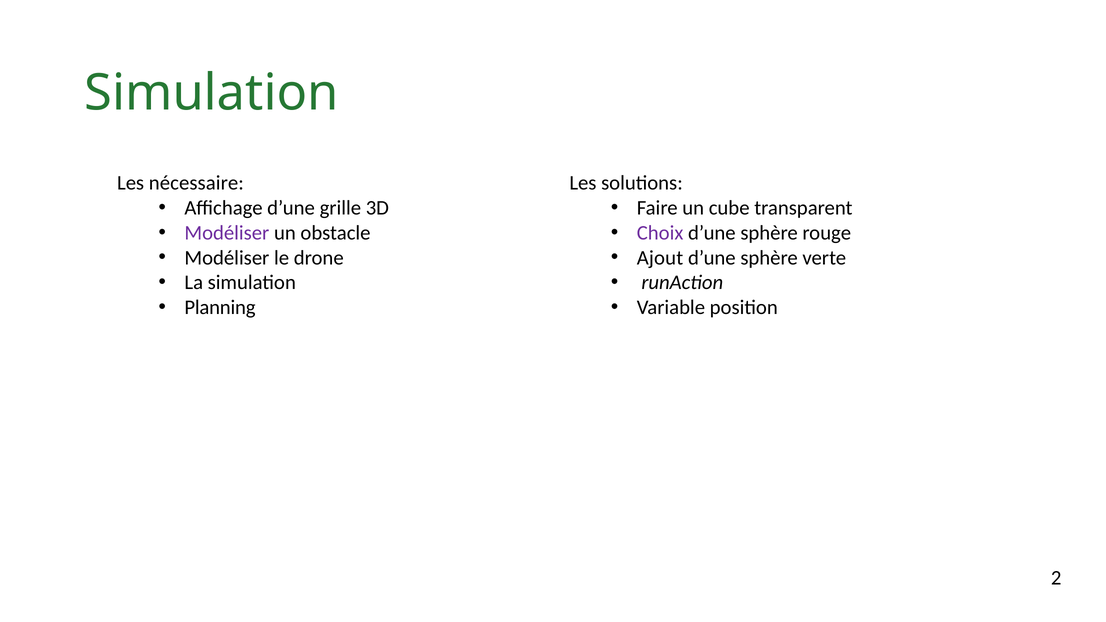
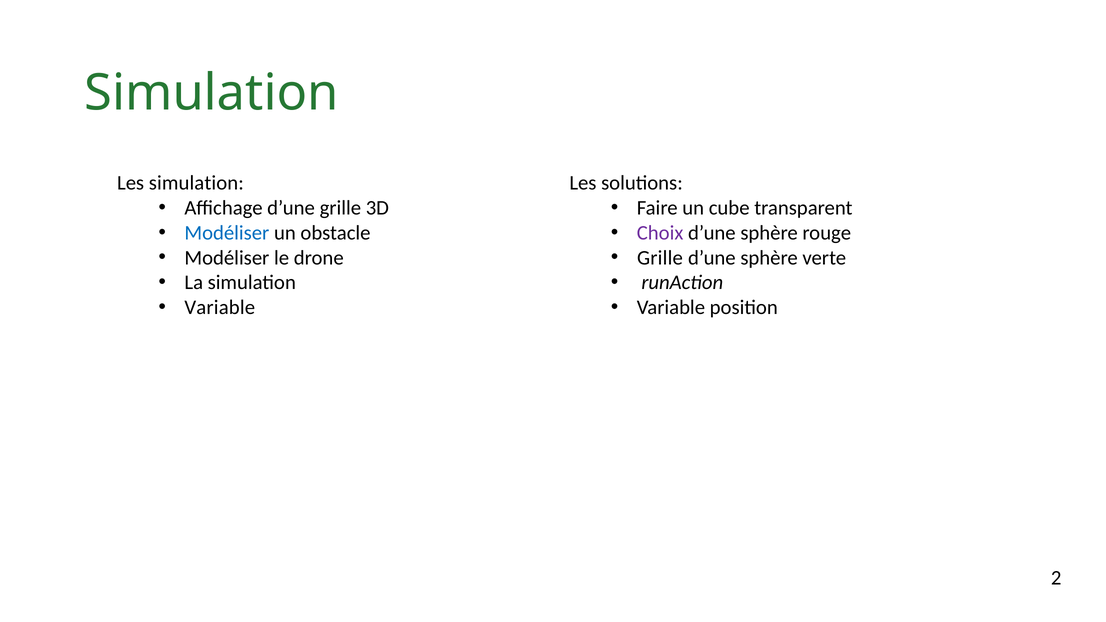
Les nécessaire: nécessaire -> simulation
Modéliser at (227, 233) colour: purple -> blue
Ajout at (660, 258): Ajout -> Grille
Planning at (220, 308): Planning -> Variable
